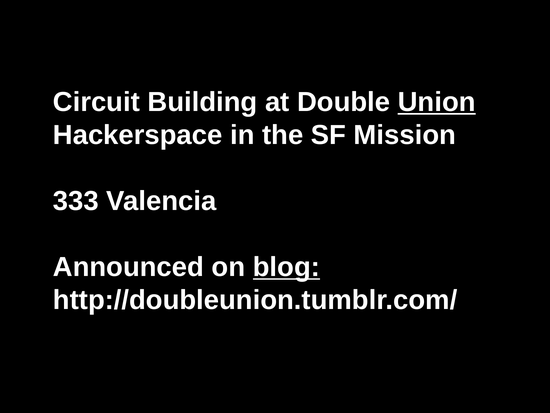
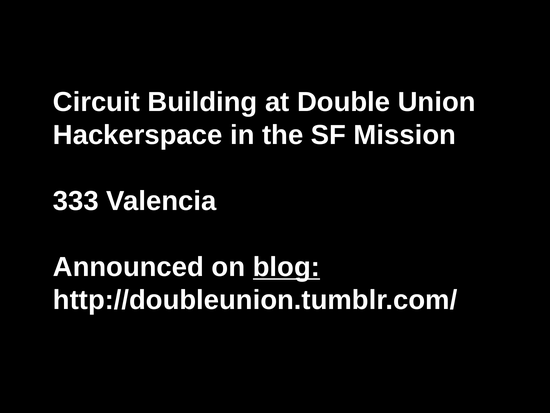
Union underline: present -> none
